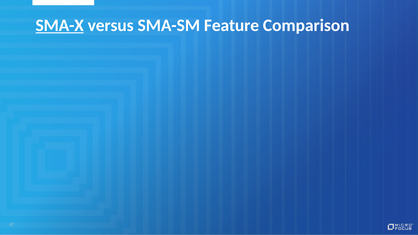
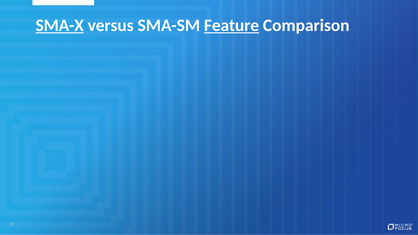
Feature underline: none -> present
